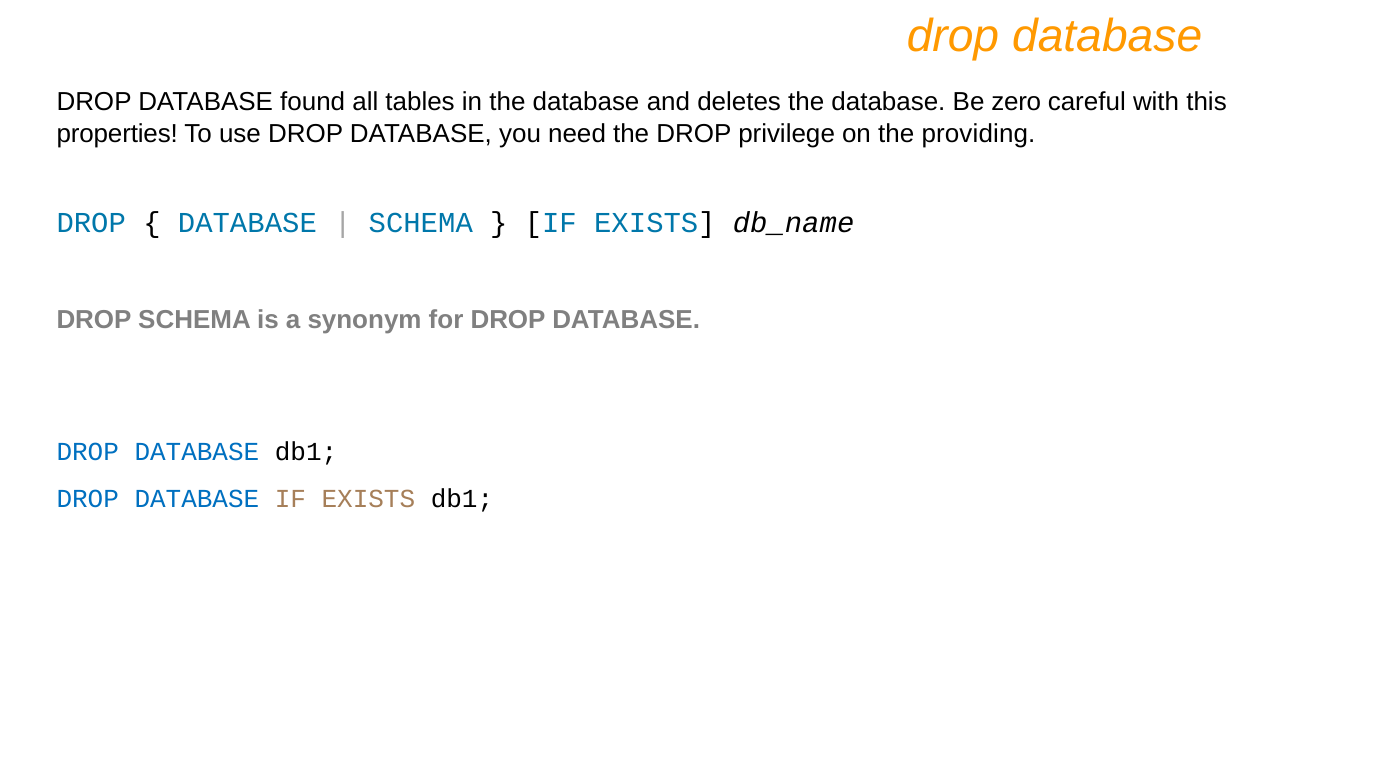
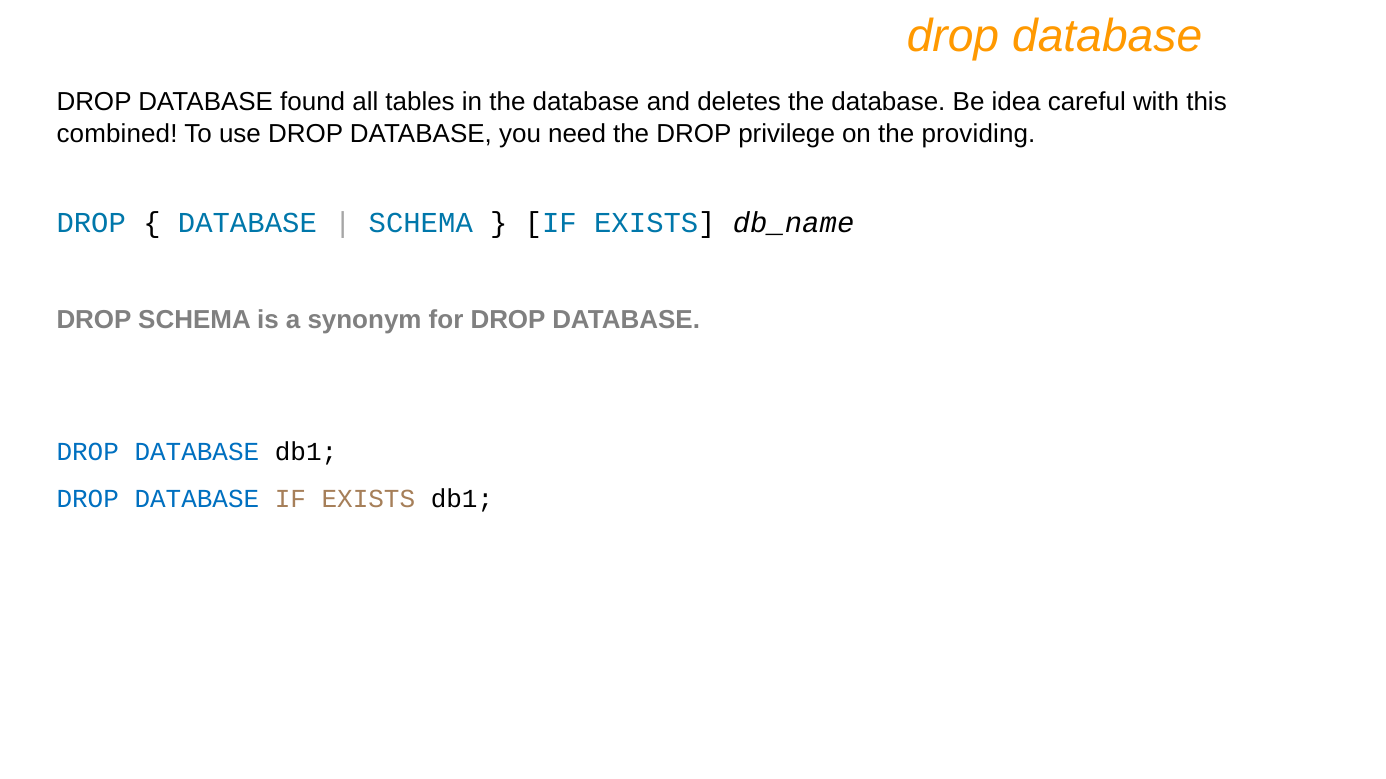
zero: zero -> idea
properties: properties -> combined
